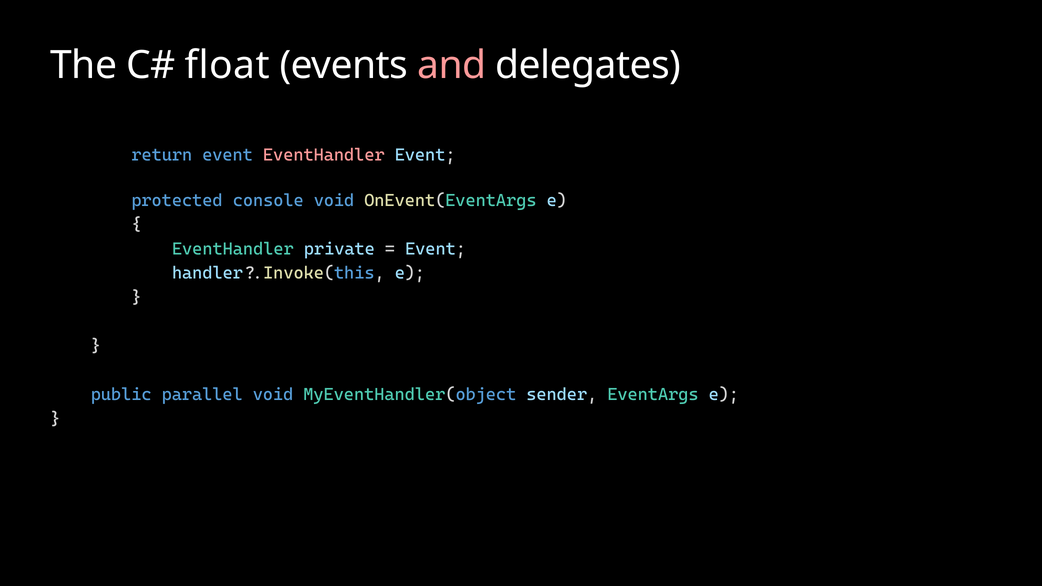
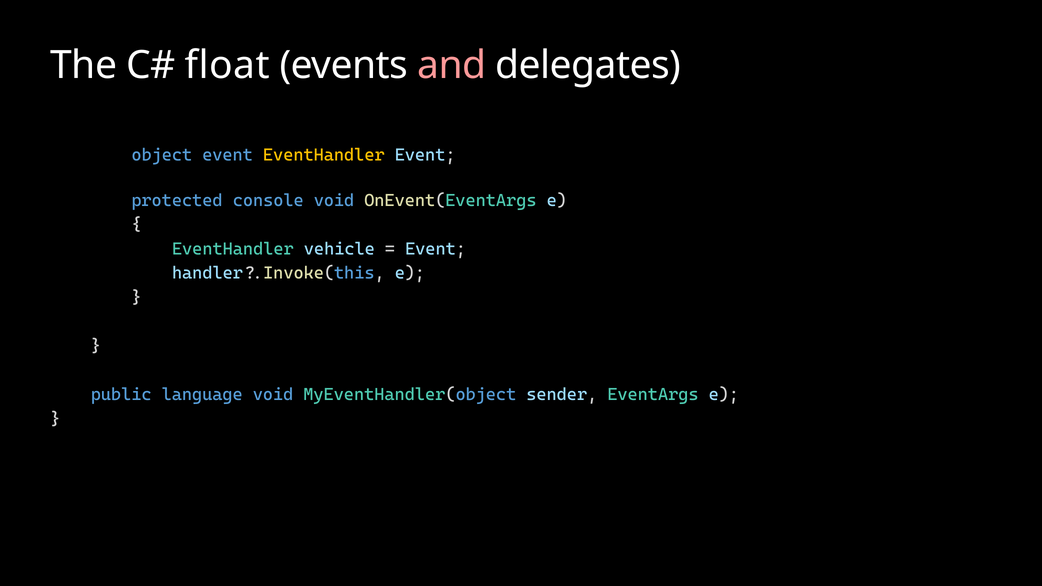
return: return -> object
EventHandler at (324, 155) colour: pink -> yellow
private: private -> vehicle
parallel: parallel -> language
